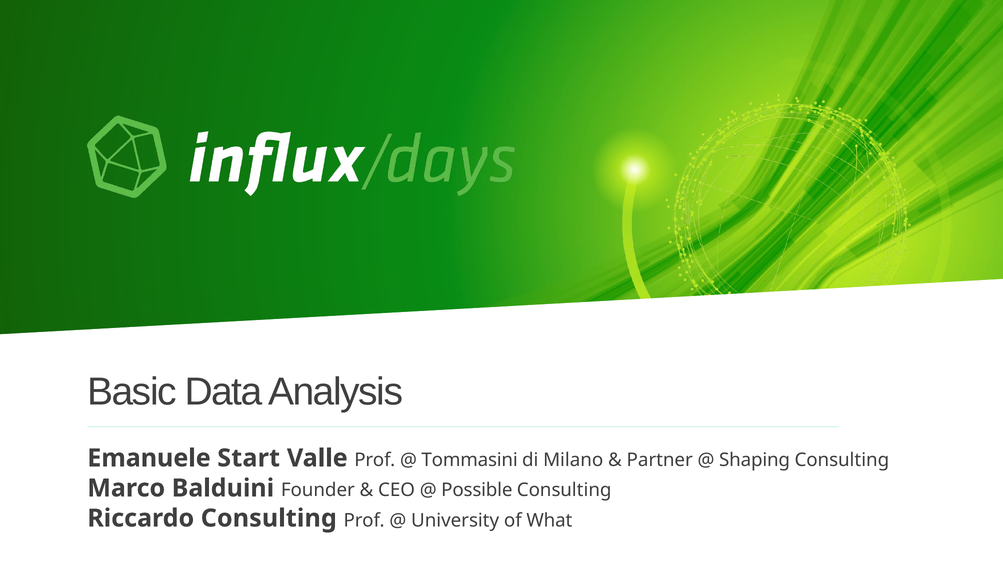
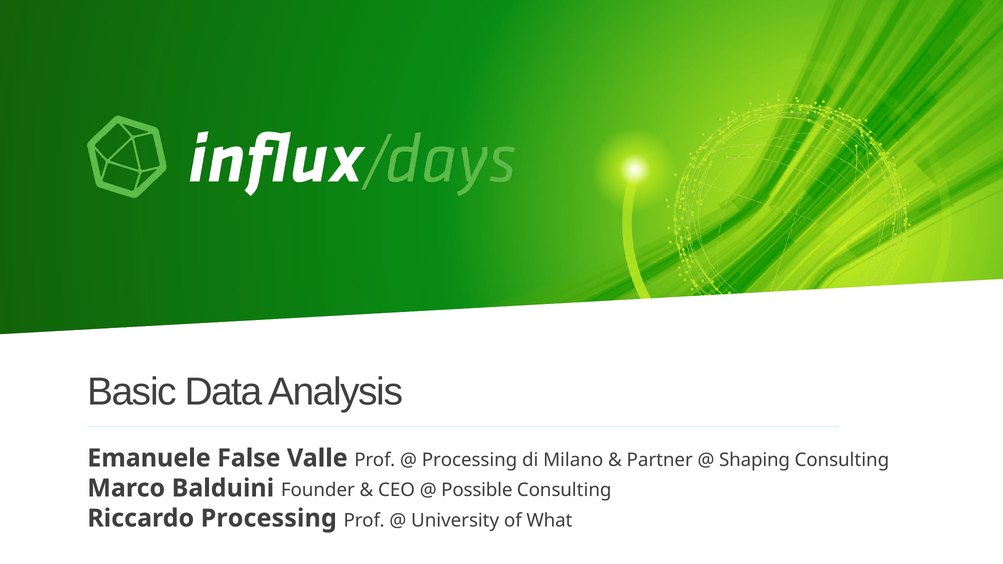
Start: Start -> False
Tommasini at (470, 460): Tommasini -> Processing
Riccardo Consulting: Consulting -> Processing
